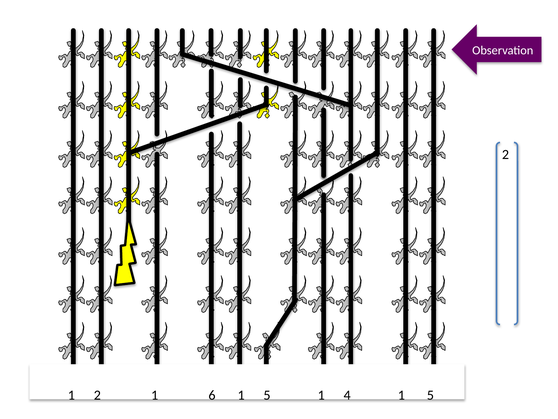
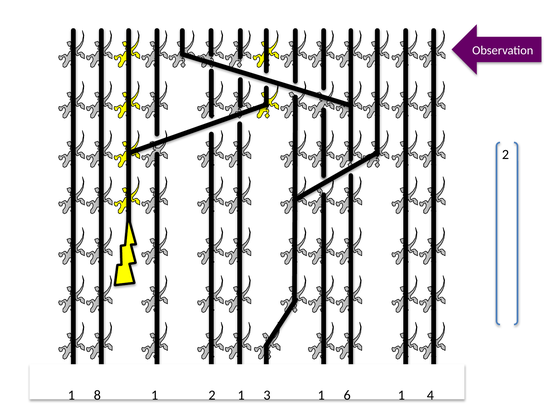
1 2: 2 -> 8
1 6: 6 -> 2
5 at (267, 395): 5 -> 3
4: 4 -> 6
5 at (430, 395): 5 -> 4
